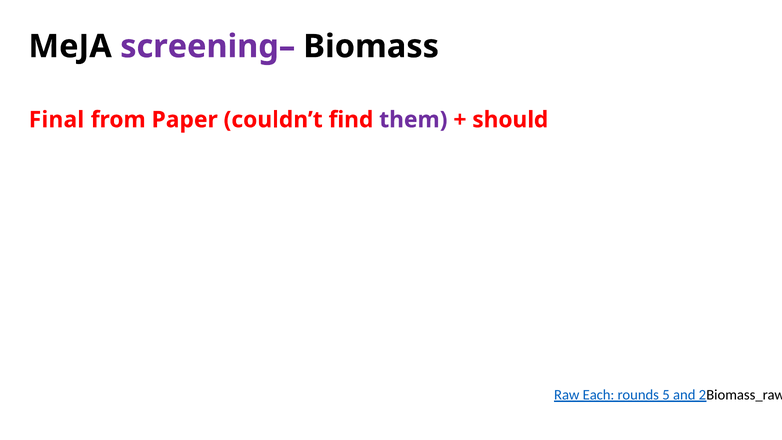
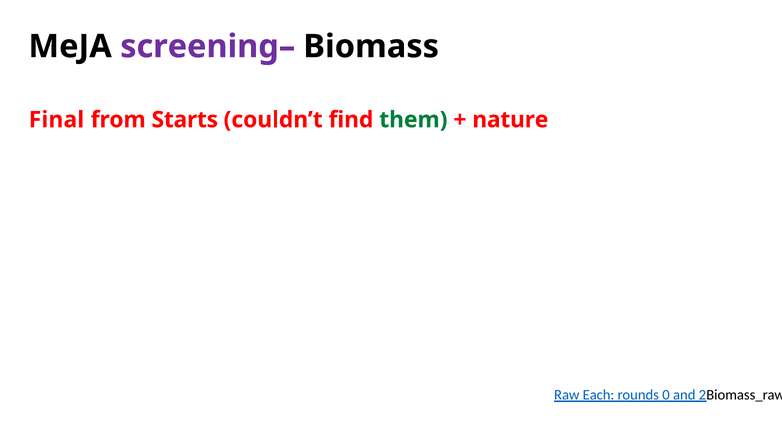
Paper: Paper -> Starts
them colour: purple -> green
should: should -> nature
5: 5 -> 0
